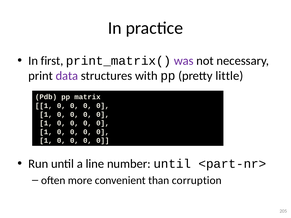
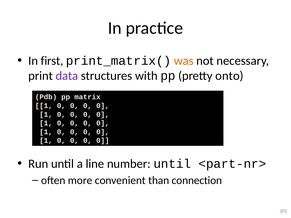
was colour: purple -> orange
little: little -> onto
corruption: corruption -> connection
